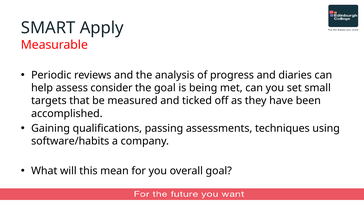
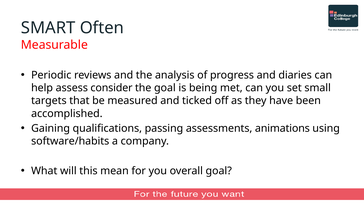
Apply: Apply -> Often
techniques: techniques -> animations
